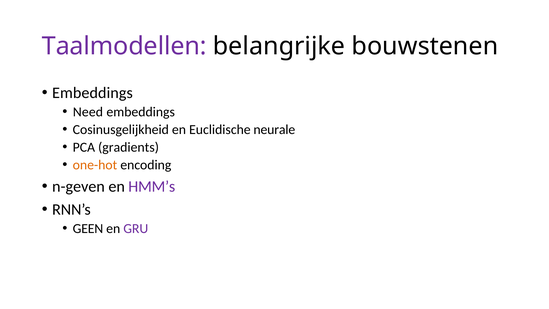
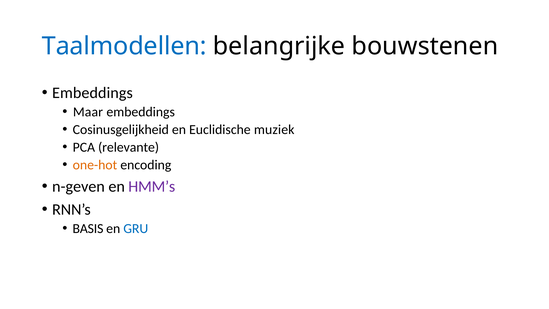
Taalmodellen colour: purple -> blue
Need: Need -> Maar
neurale: neurale -> muziek
gradients: gradients -> relevante
GEEN: GEEN -> BASIS
GRU colour: purple -> blue
